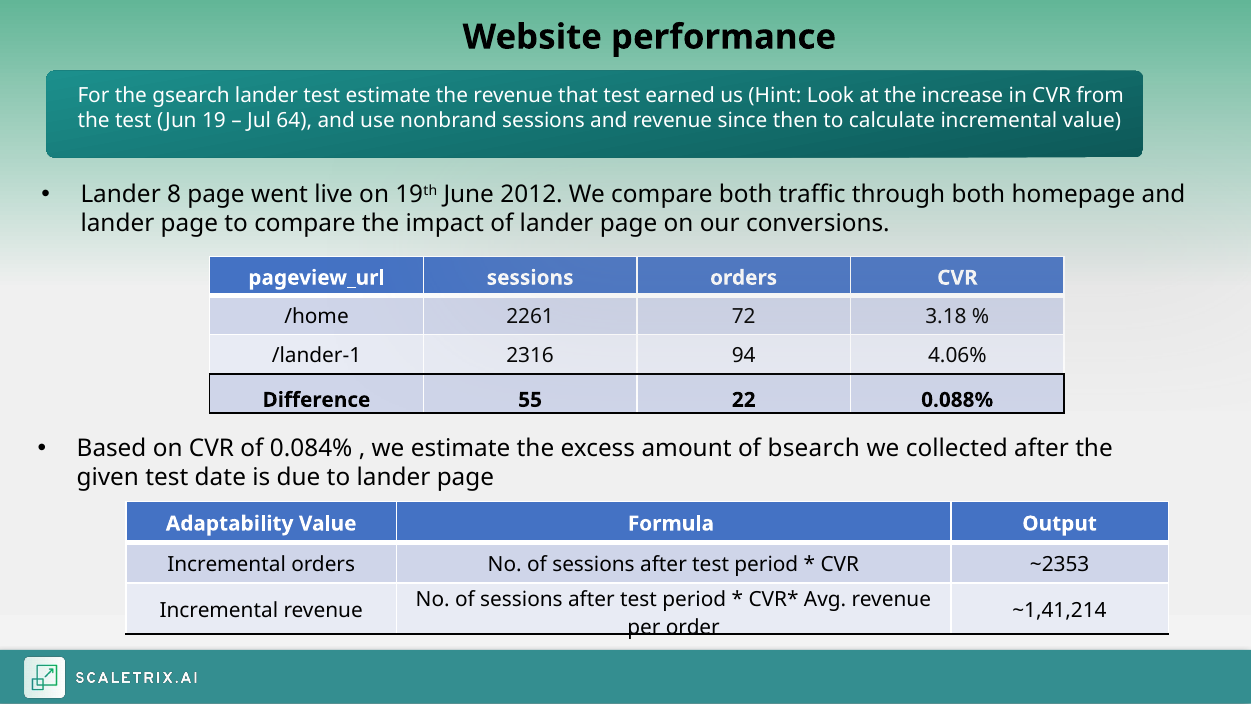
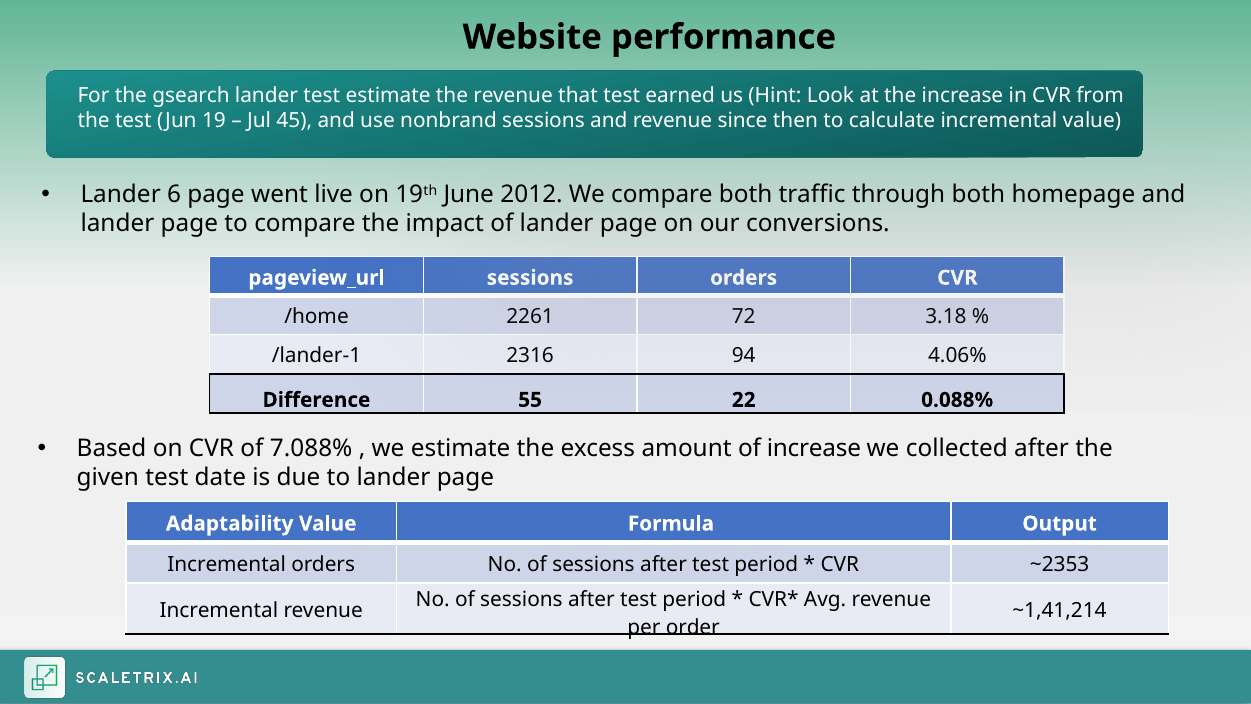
64: 64 -> 45
8: 8 -> 6
0.084%: 0.084% -> 7.088%
of bsearch: bsearch -> increase
